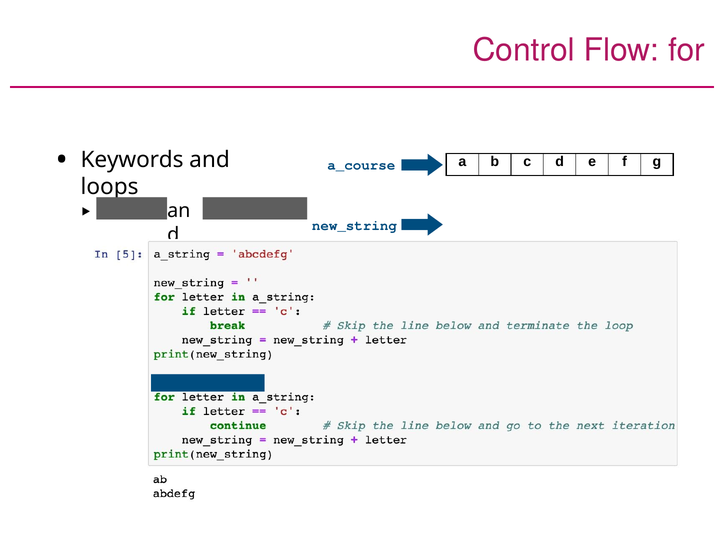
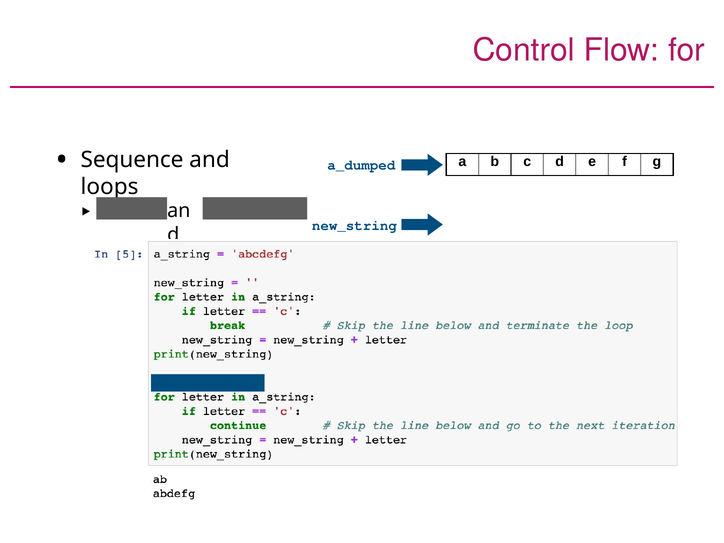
Keywords: Keywords -> Sequence
a_course: a_course -> a_dumped
